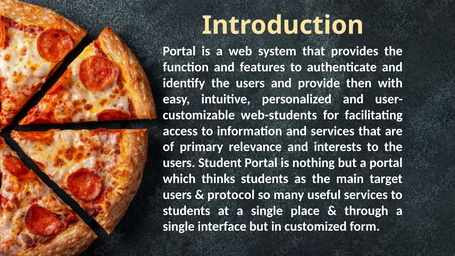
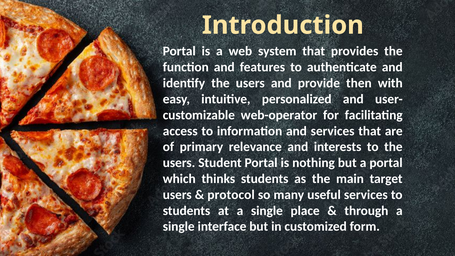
web-students: web-students -> web-operator
